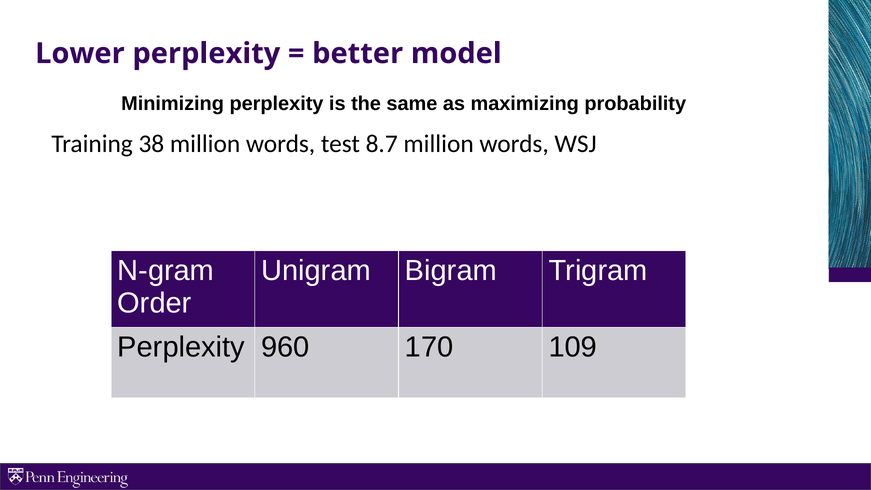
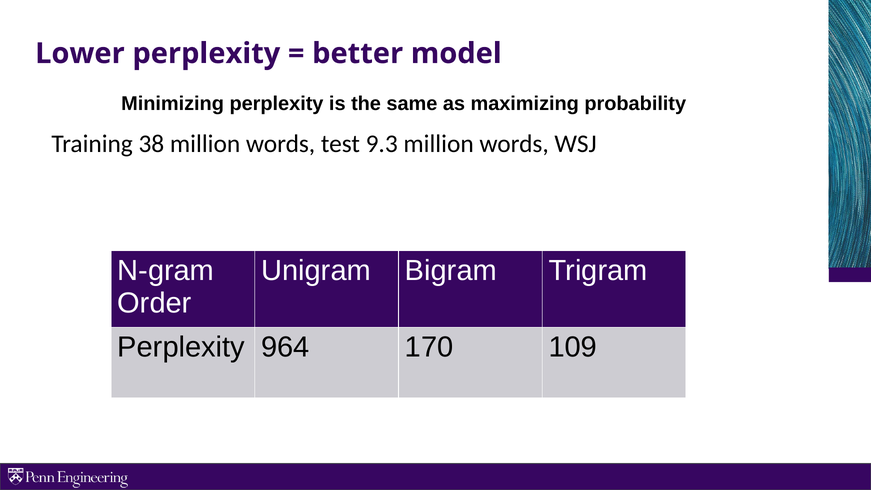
8.7: 8.7 -> 9.3
960: 960 -> 964
